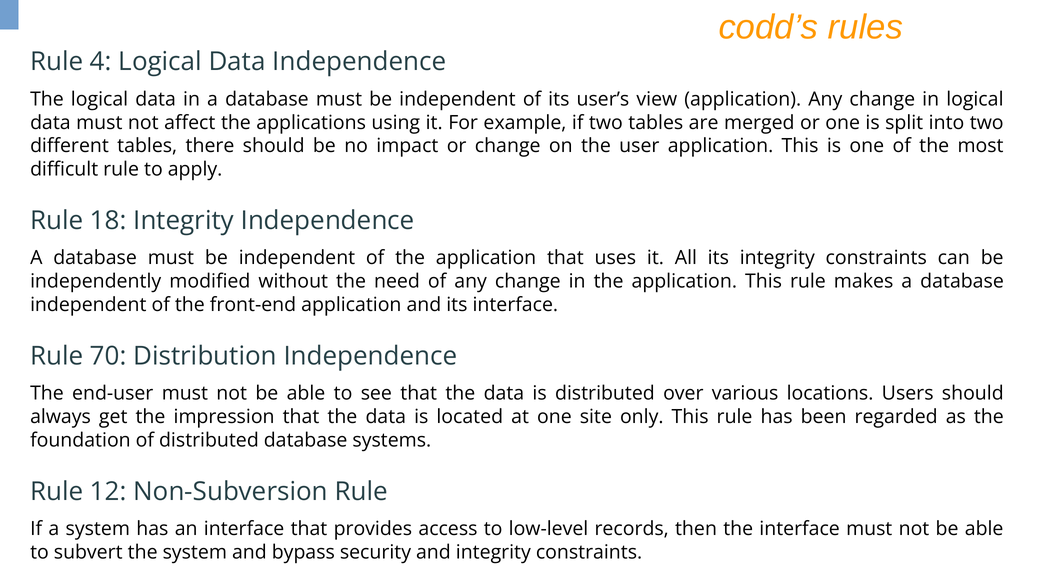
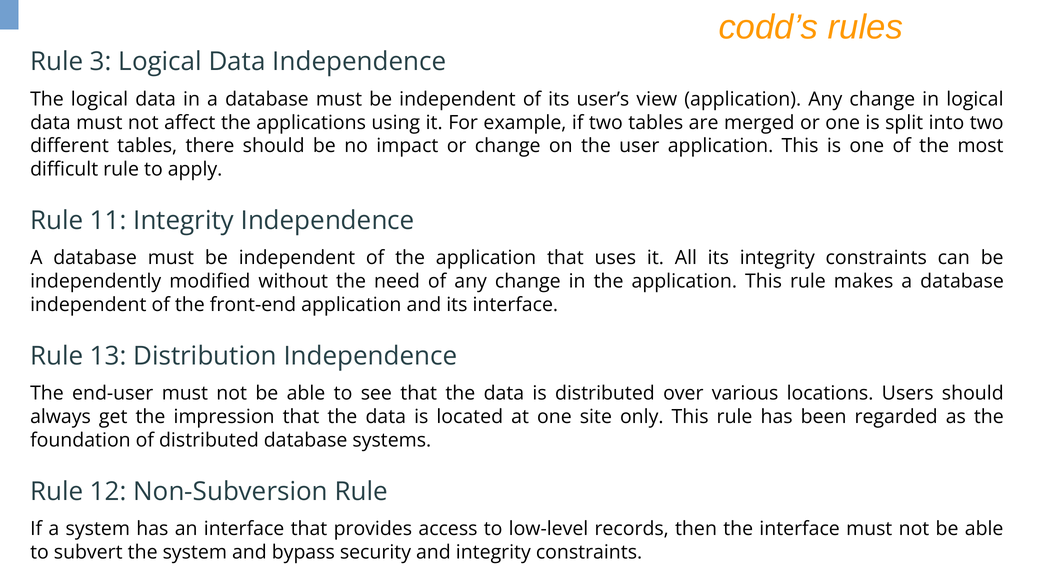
4: 4 -> 3
18: 18 -> 11
70: 70 -> 13
